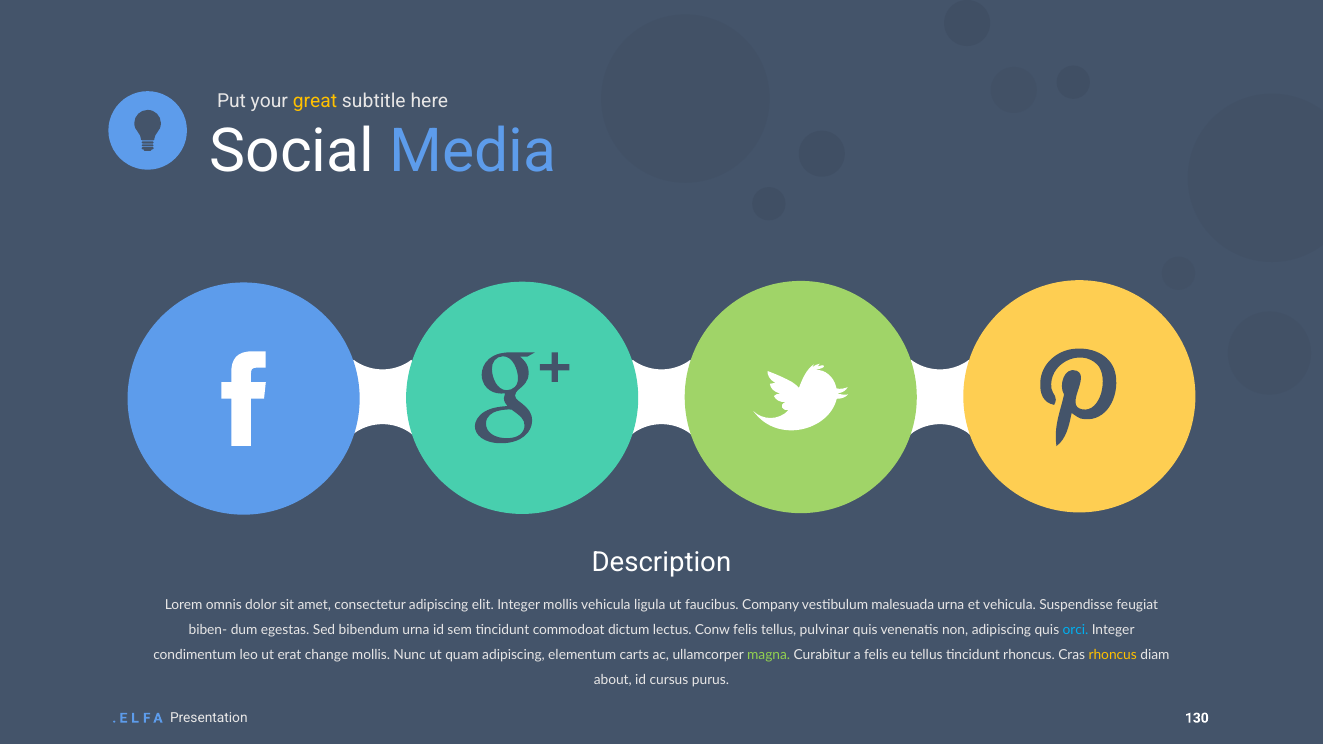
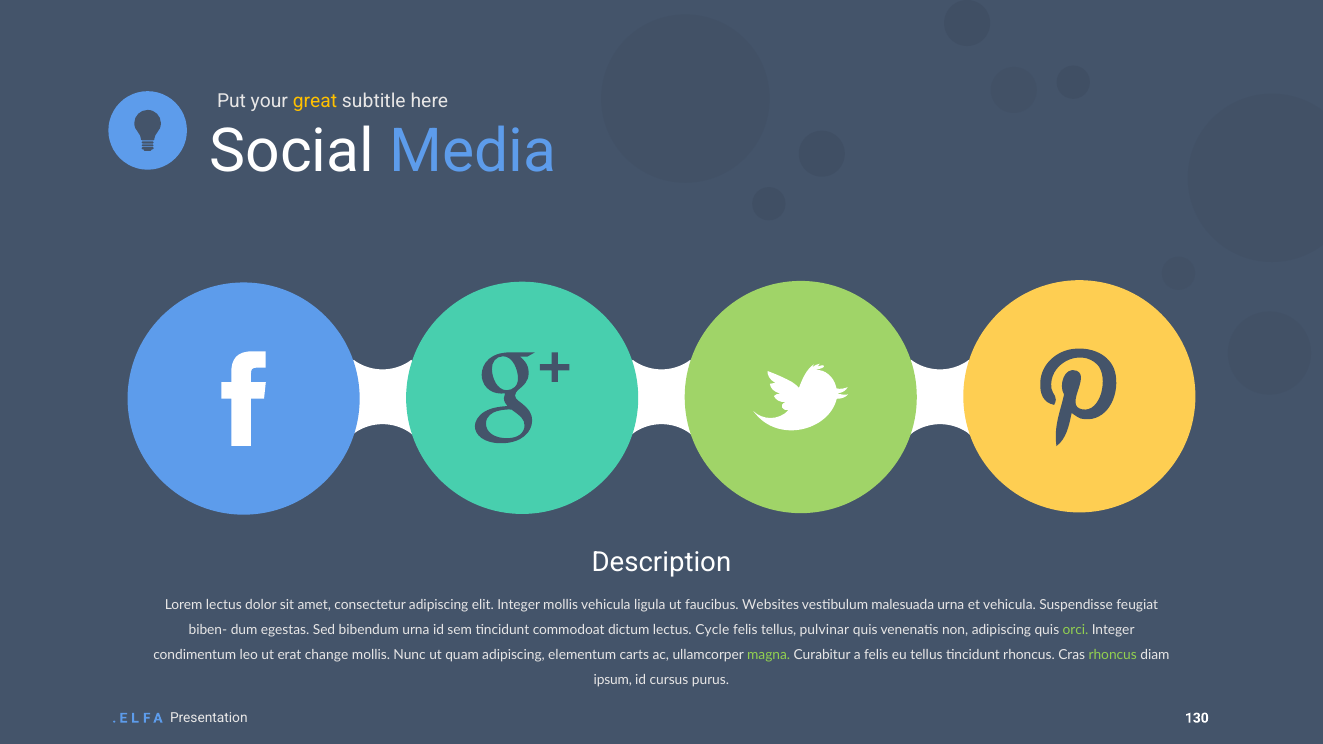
Lorem omnis: omnis -> lectus
Company: Company -> Websites
Conw: Conw -> Cycle
orci colour: light blue -> light green
rhoncus at (1113, 655) colour: yellow -> light green
about: about -> ipsum
